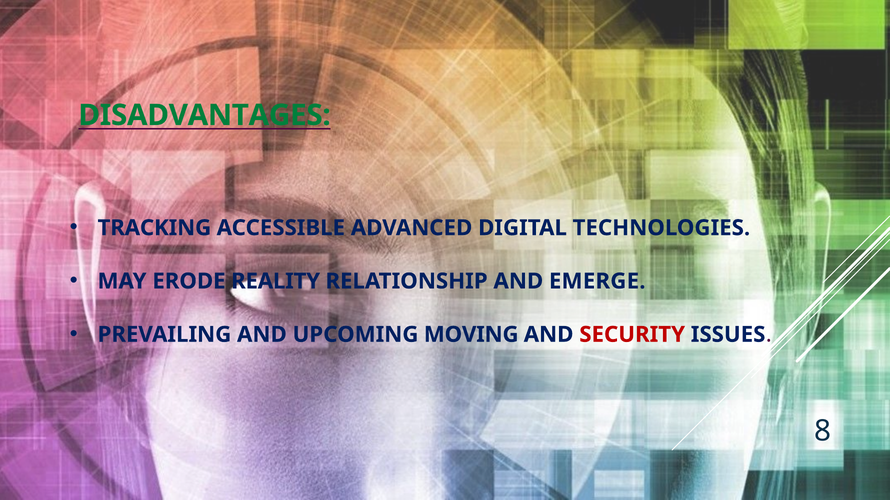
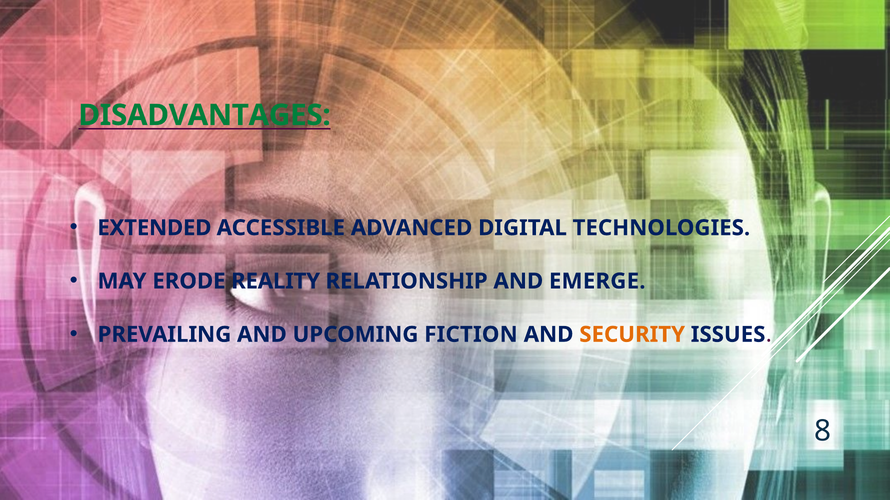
TRACKING: TRACKING -> EXTENDED
MOVING: MOVING -> FICTION
SECURITY colour: red -> orange
